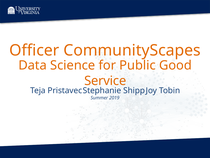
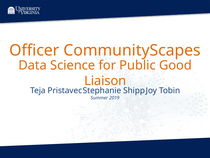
Service: Service -> Liaison
